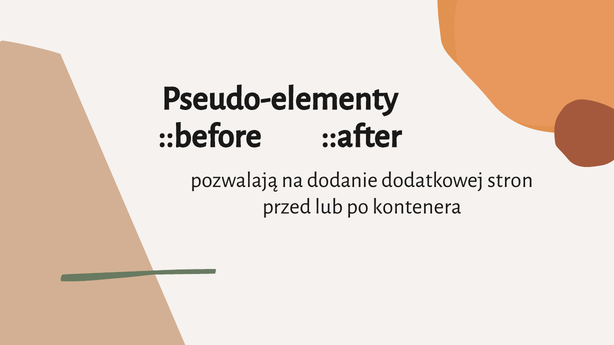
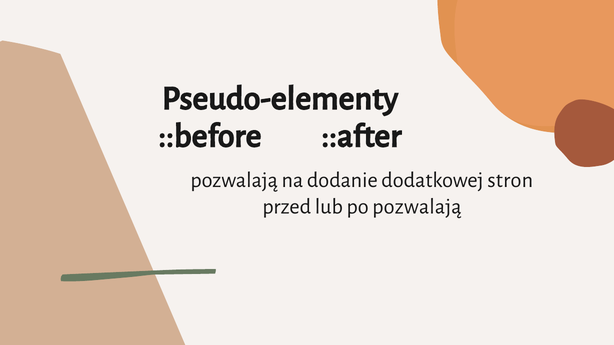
po kontenera: kontenera -> pozwalają
